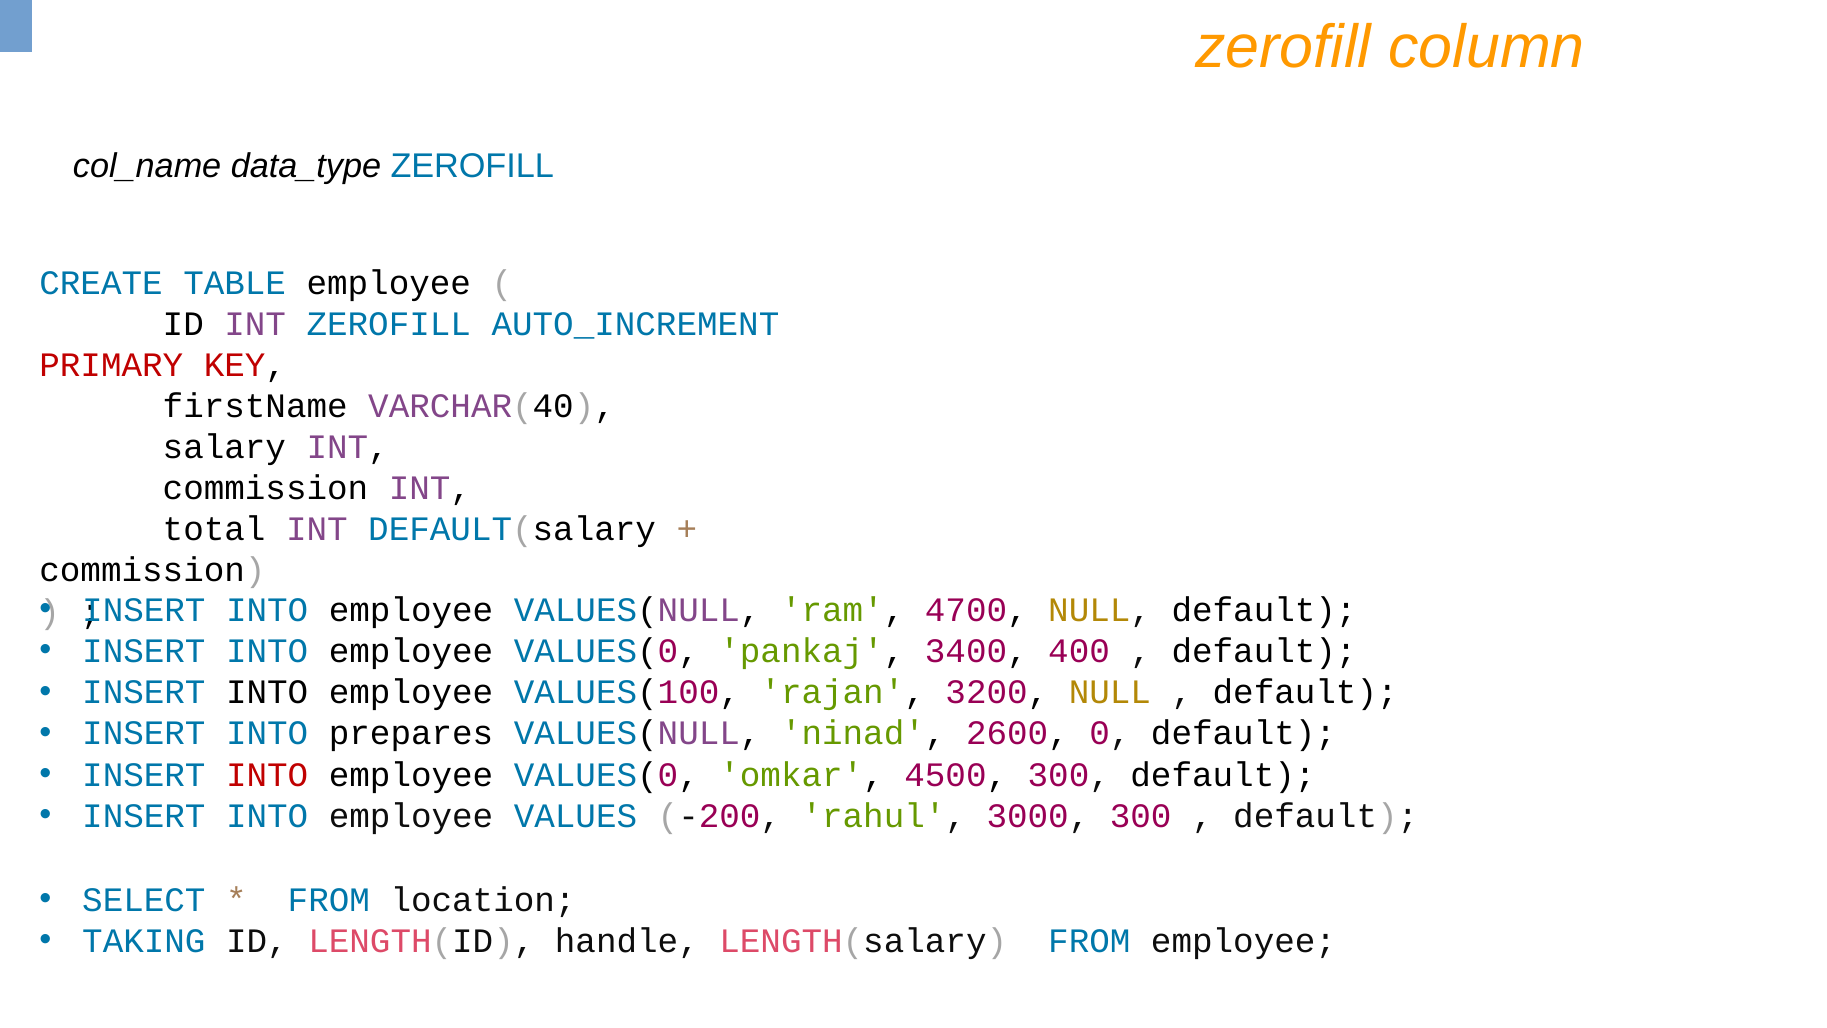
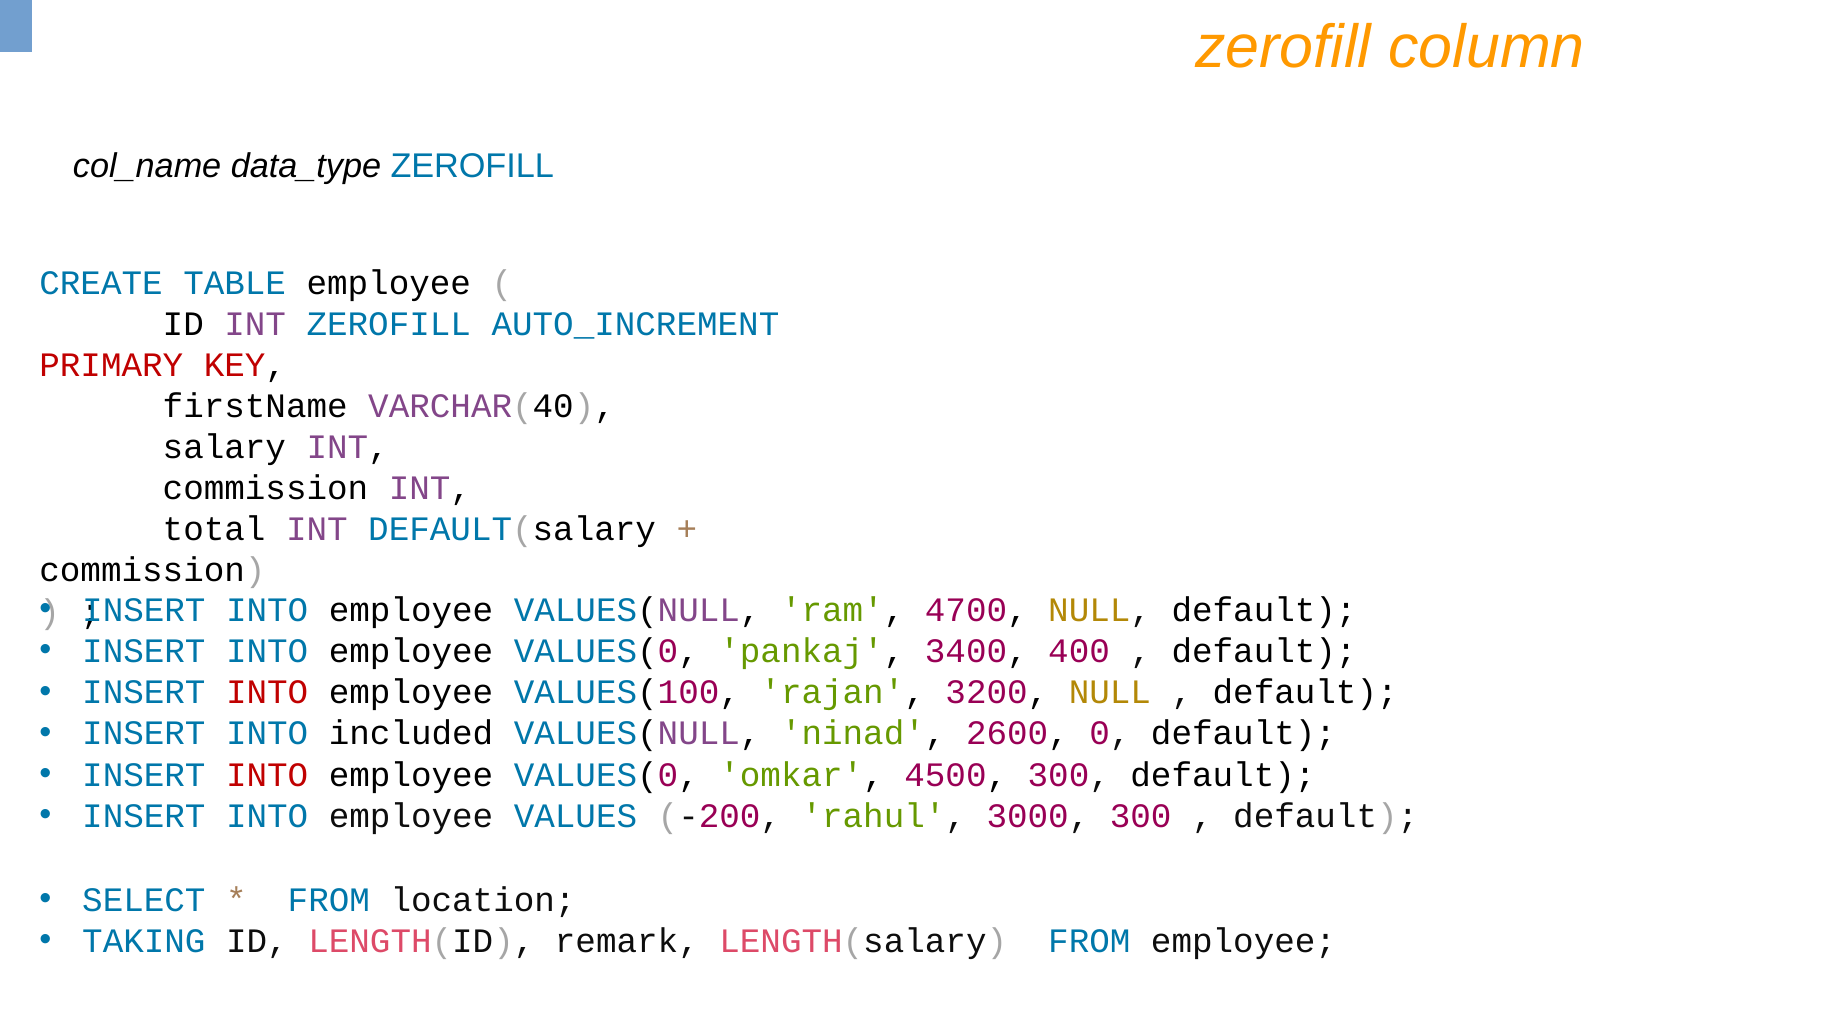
INTO at (267, 692) colour: black -> red
prepares: prepares -> included
handle: handle -> remark
